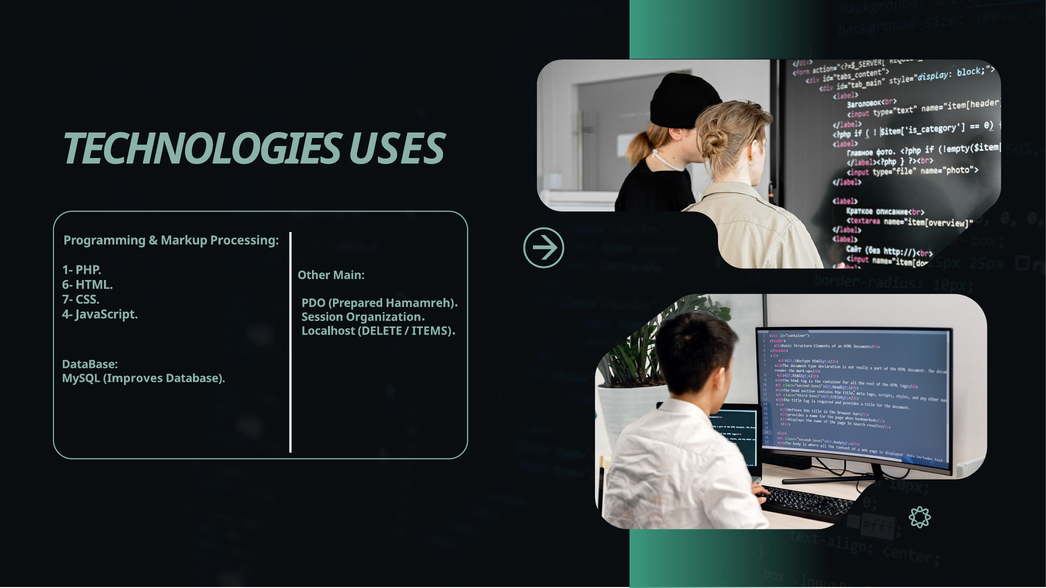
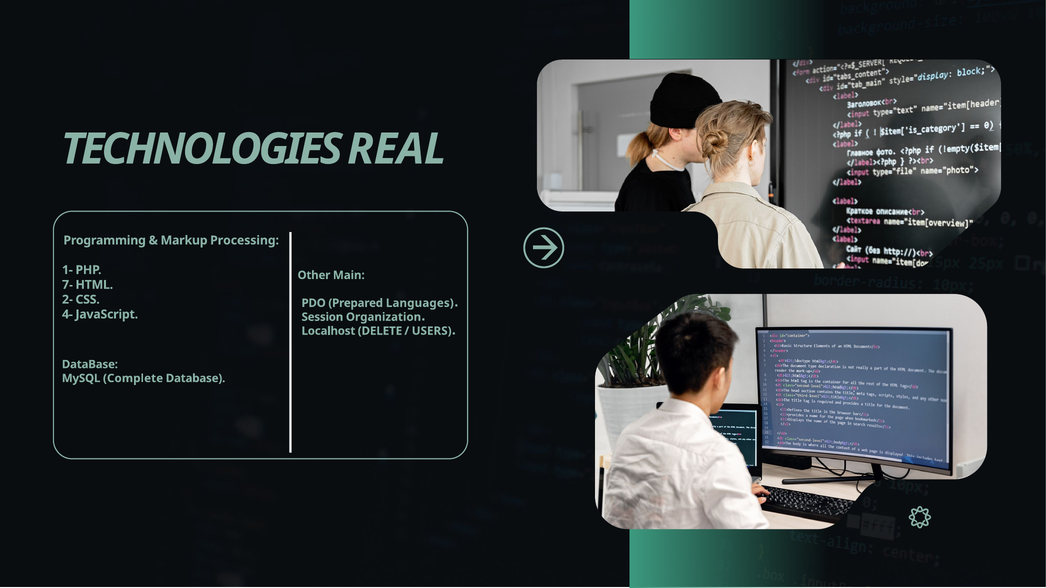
USES: USES -> REAL
6-: 6- -> 7-
7-: 7- -> 2-
Hamamreh: Hamamreh -> Languages
ITEMS: ITEMS -> USERS
Improves: Improves -> Complete
